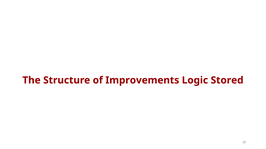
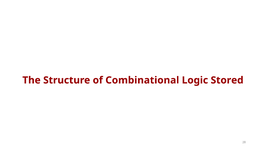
Improvements: Improvements -> Combinational
